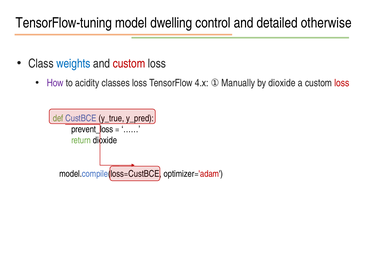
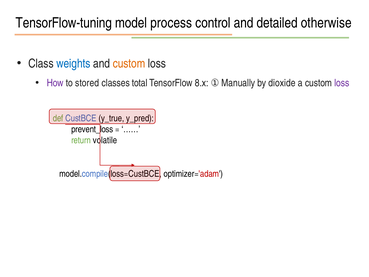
dwelling: dwelling -> process
custom at (129, 63) colour: red -> orange
acidity: acidity -> stored
classes loss: loss -> total
4.x: 4.x -> 8.x
loss at (342, 83) colour: red -> purple
return dioxide: dioxide -> volatile
